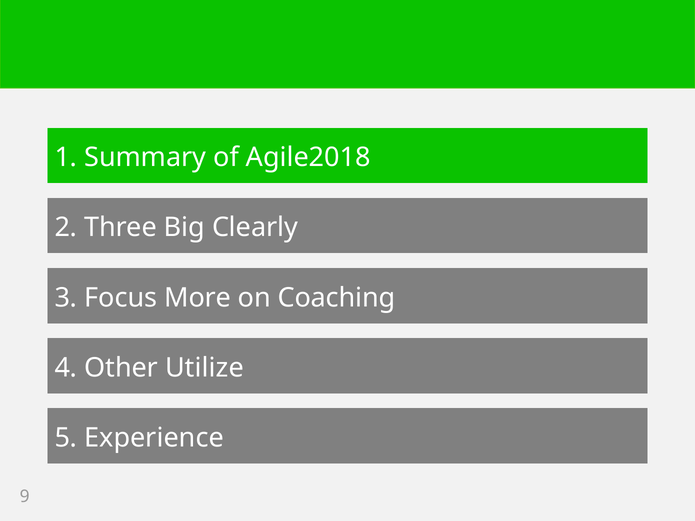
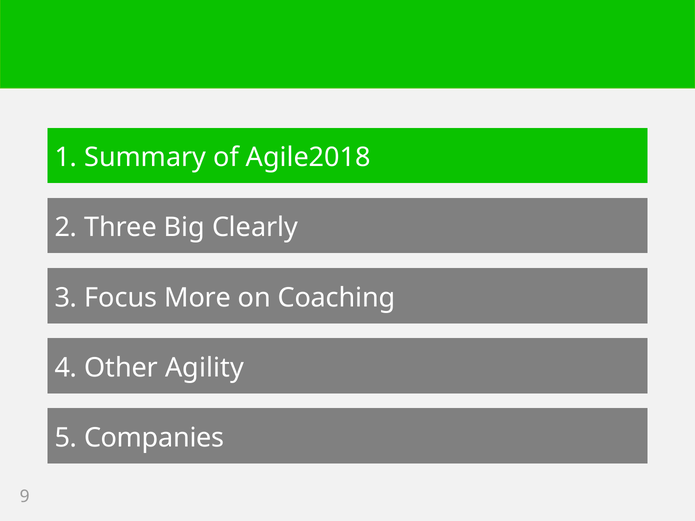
Utilize: Utilize -> Agility
Experience: Experience -> Companies
